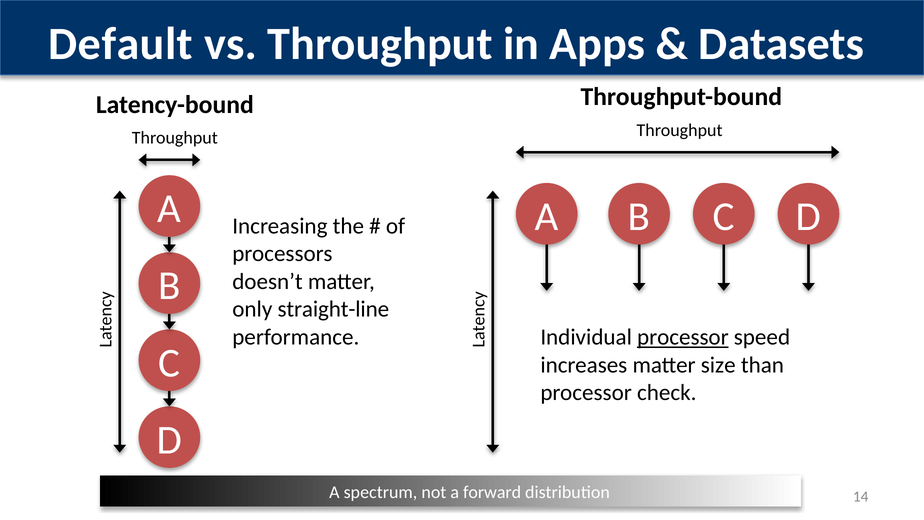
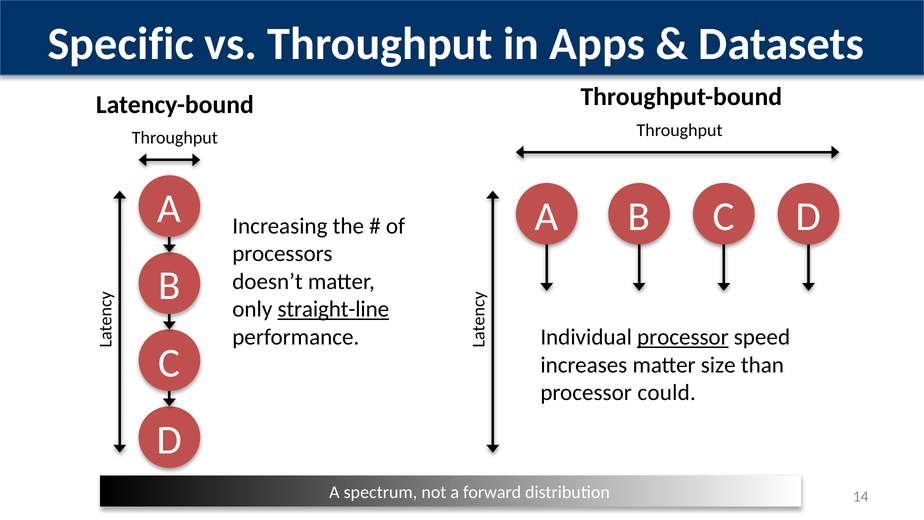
Default: Default -> Specific
straight-line underline: none -> present
check: check -> could
